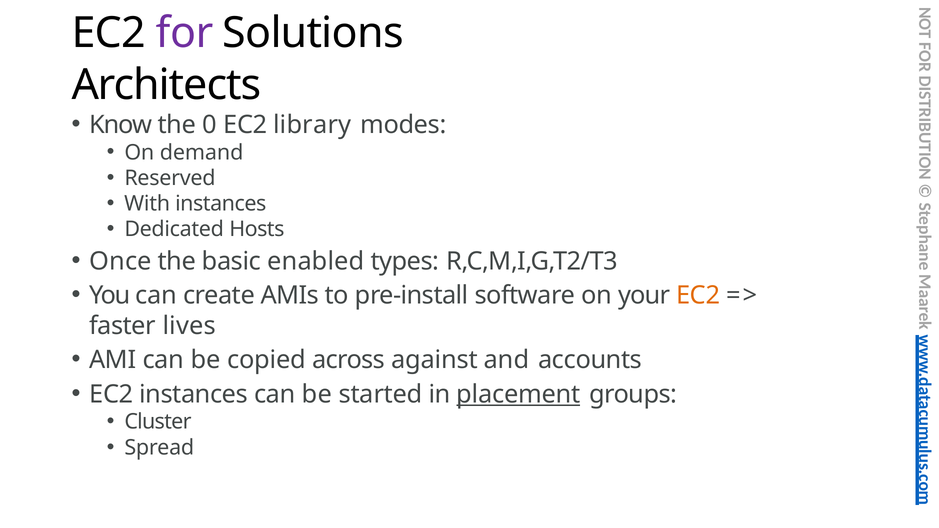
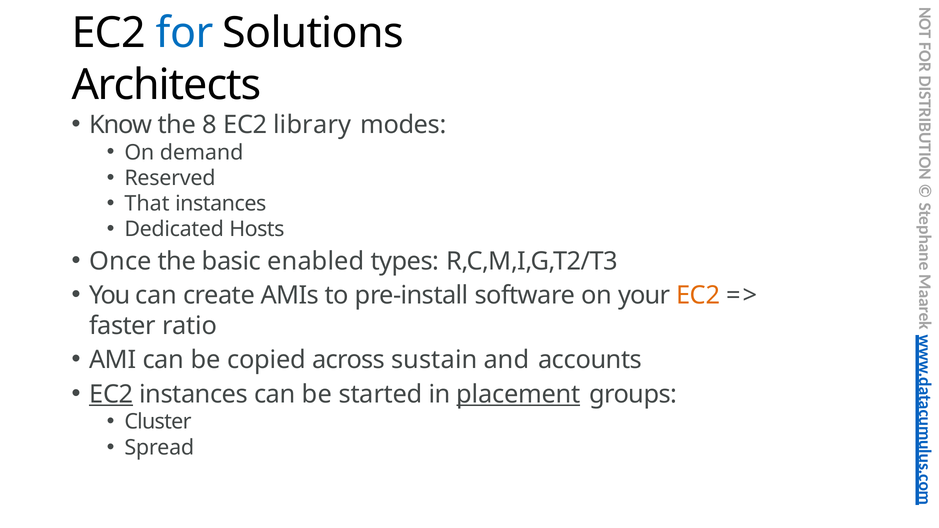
for colour: purple -> blue
0: 0 -> 8
With: With -> That
lives: lives -> ratio
against: against -> sustain
EC2 at (111, 394) underline: none -> present
